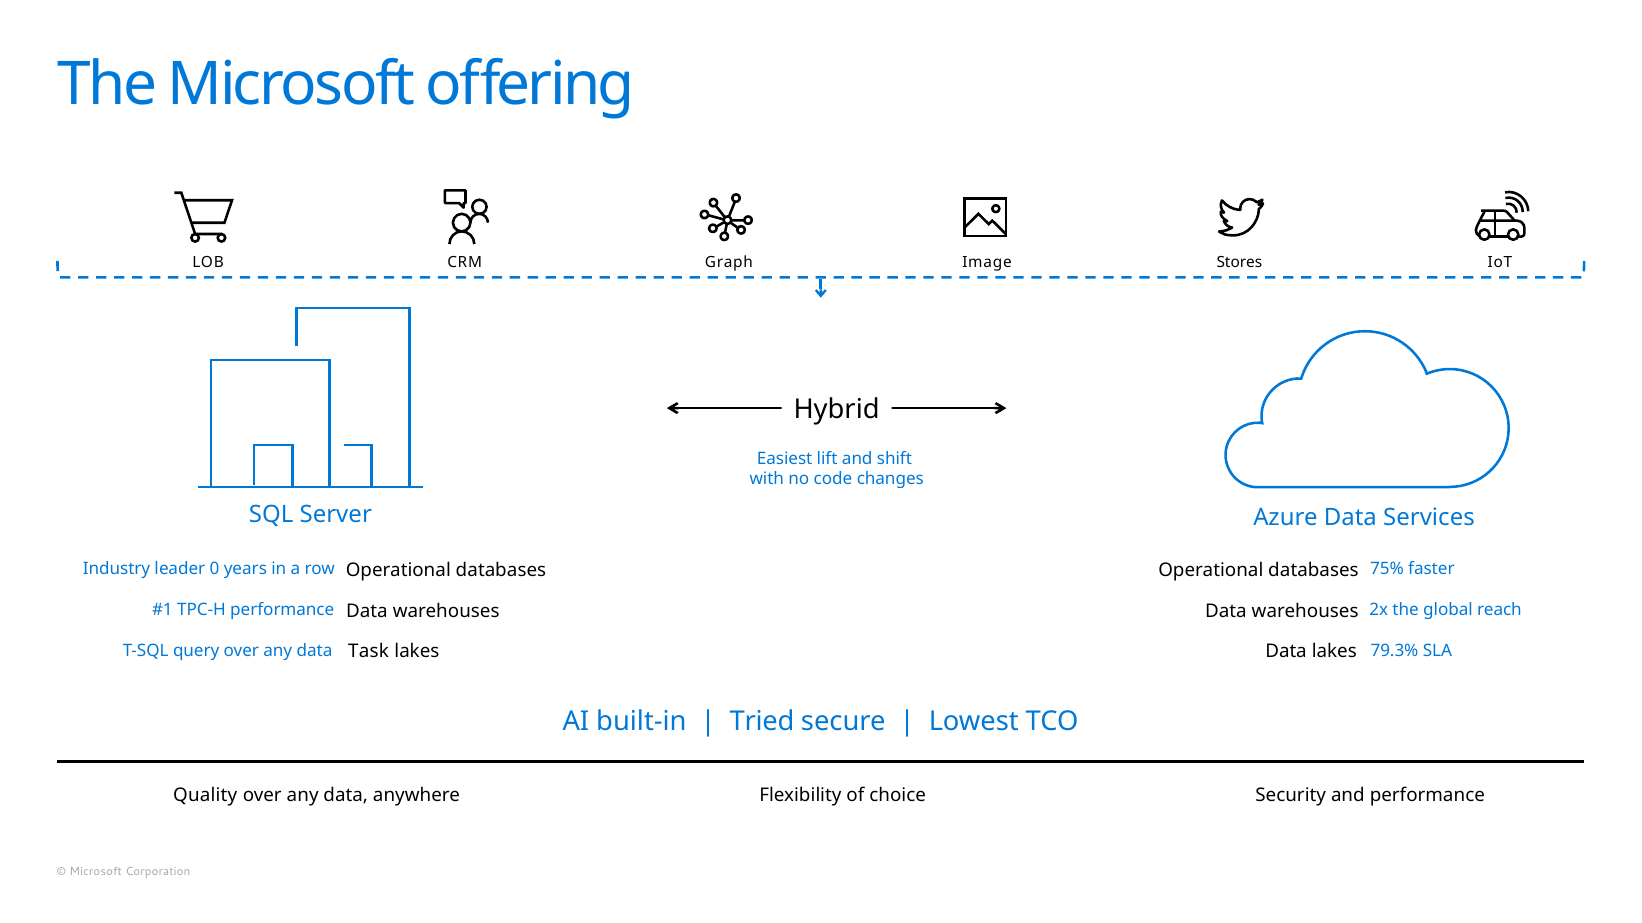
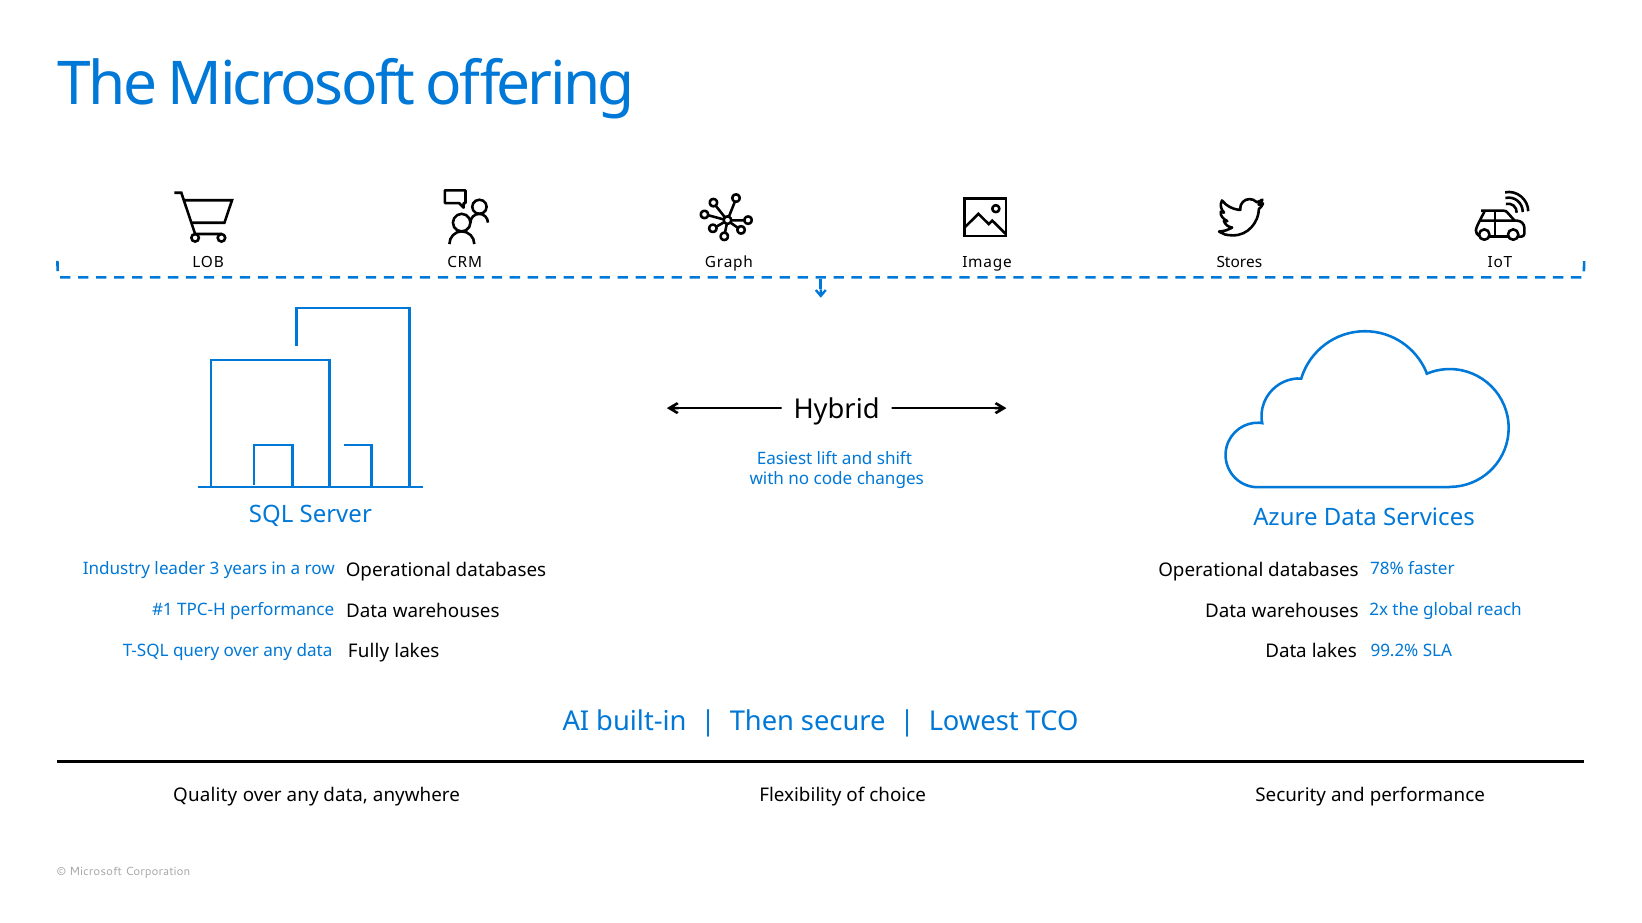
0: 0 -> 3
75%: 75% -> 78%
79.3%: 79.3% -> 99.2%
Task: Task -> Fully
Tried: Tried -> Then
